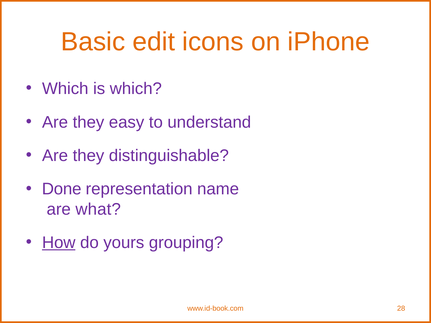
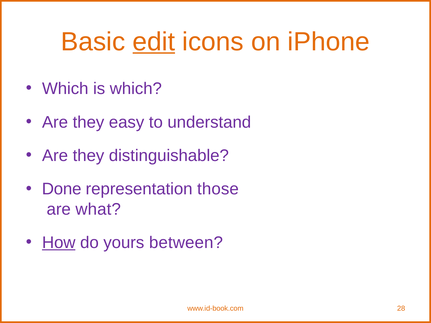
edit underline: none -> present
name: name -> those
grouping: grouping -> between
